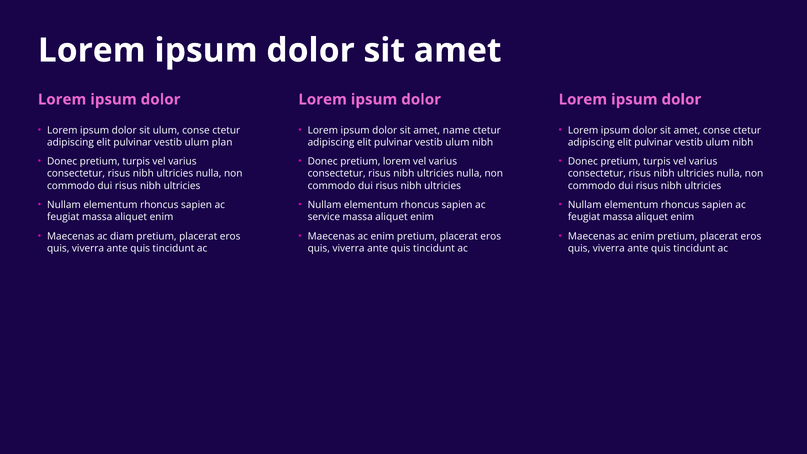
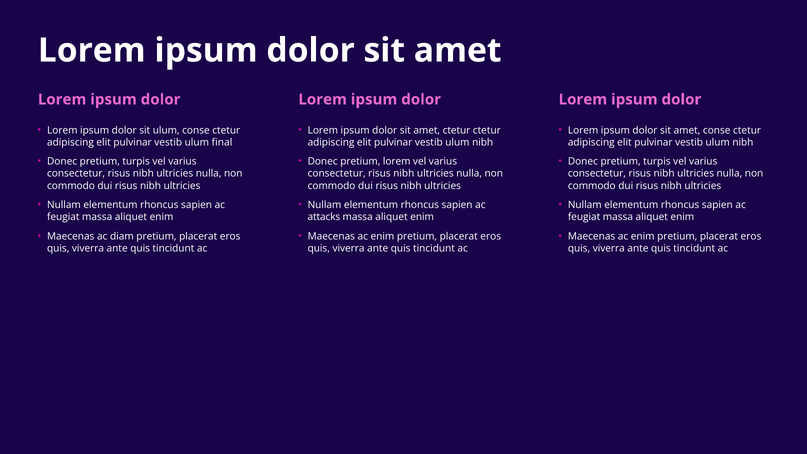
amet name: name -> ctetur
plan: plan -> final
service: service -> attacks
